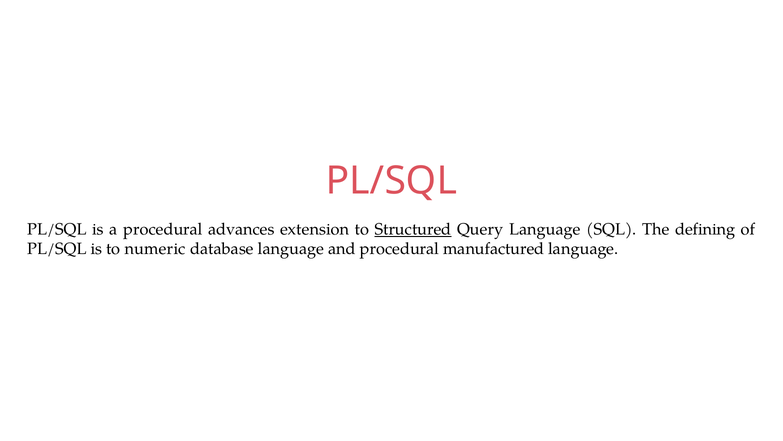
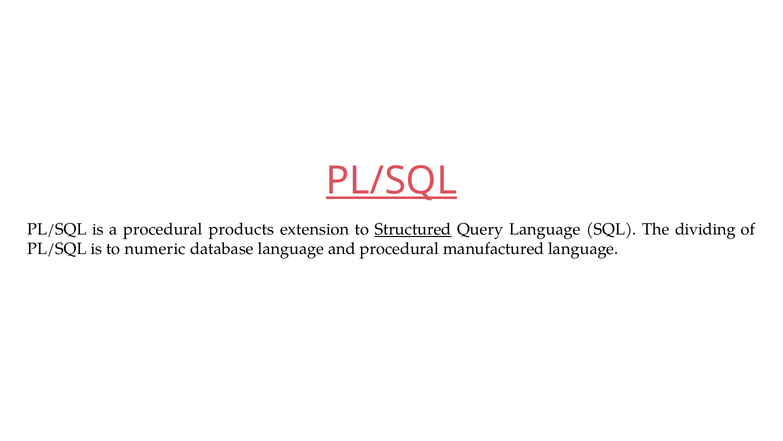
PL/SQL at (391, 181) underline: none -> present
advances: advances -> products
defining: defining -> dividing
